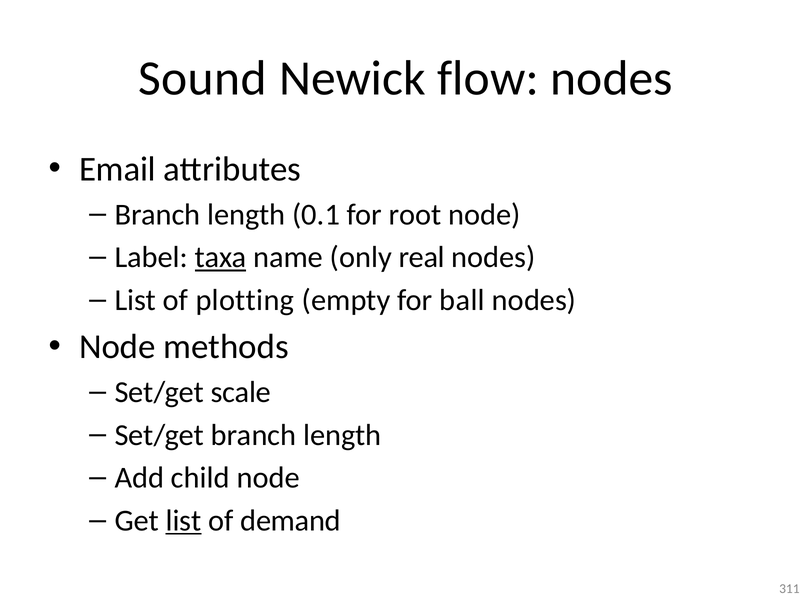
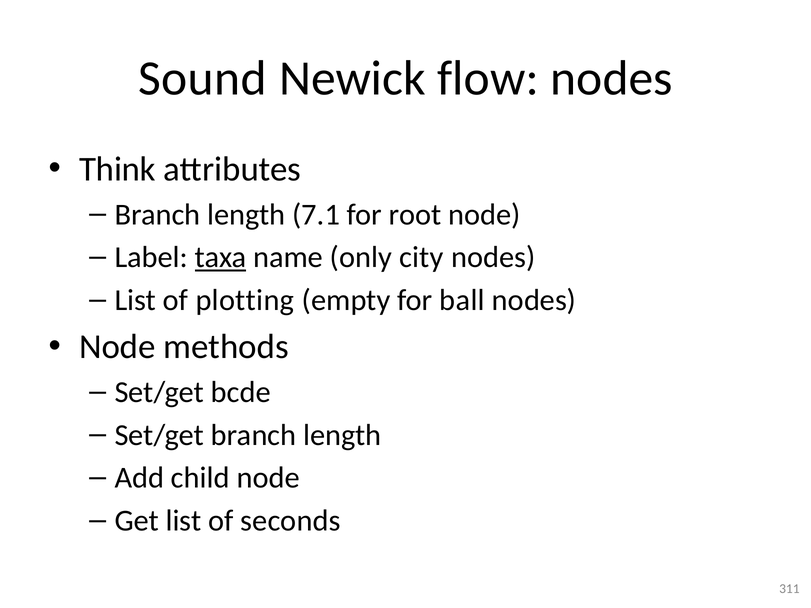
Email: Email -> Think
0.1: 0.1 -> 7.1
real: real -> city
scale: scale -> bcde
list at (184, 521) underline: present -> none
demand: demand -> seconds
